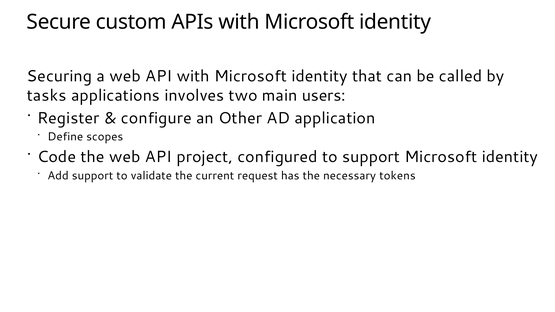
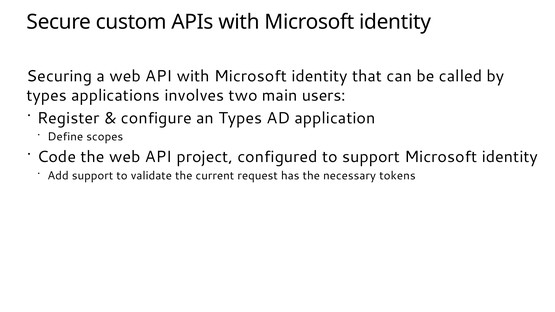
tasks at (47, 96): tasks -> types
an Other: Other -> Types
